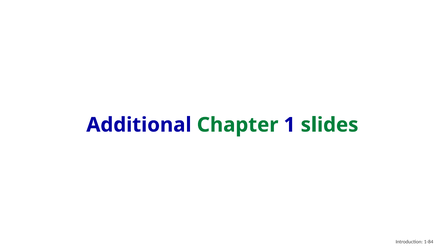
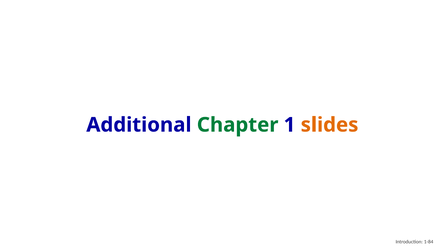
slides colour: green -> orange
